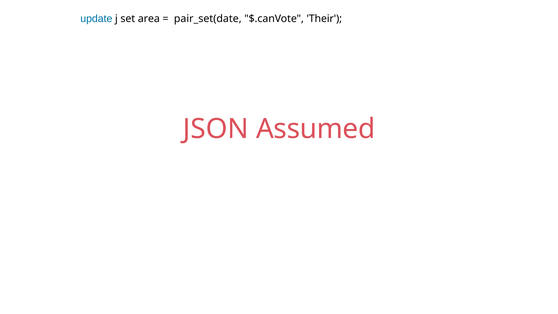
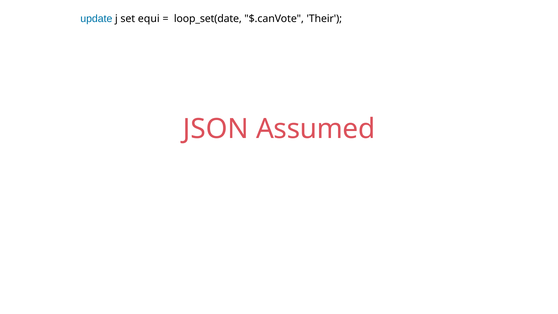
area: area -> equi
pair_set(date: pair_set(date -> loop_set(date
